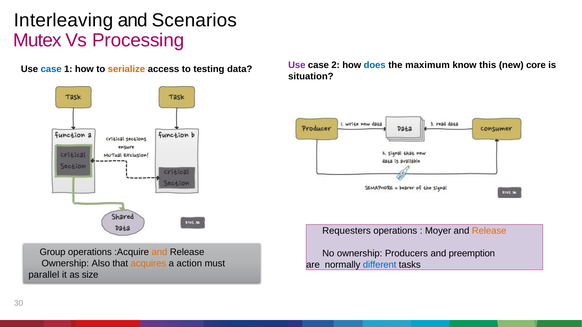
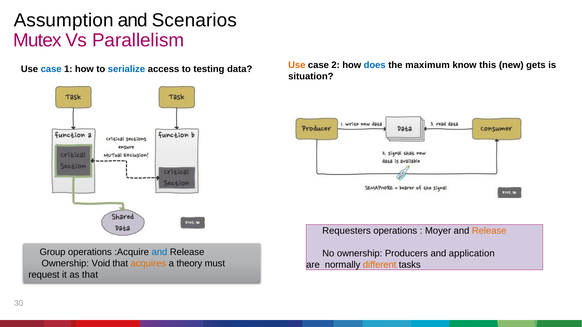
Interleaving: Interleaving -> Assumption
Processing: Processing -> Parallelism
serialize colour: orange -> blue
Use at (297, 65) colour: purple -> orange
core: core -> gets
and at (159, 252) colour: orange -> blue
preemption: preemption -> application
different colour: blue -> orange
Also: Also -> Void
action: action -> theory
parallel: parallel -> request
as size: size -> that
